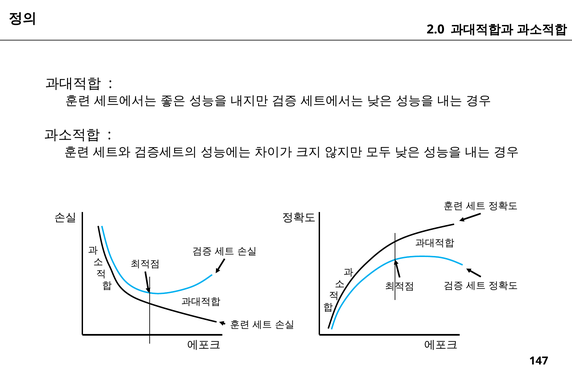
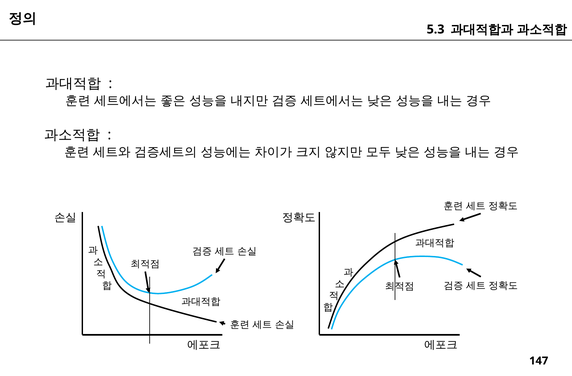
2.0: 2.0 -> 5.3
